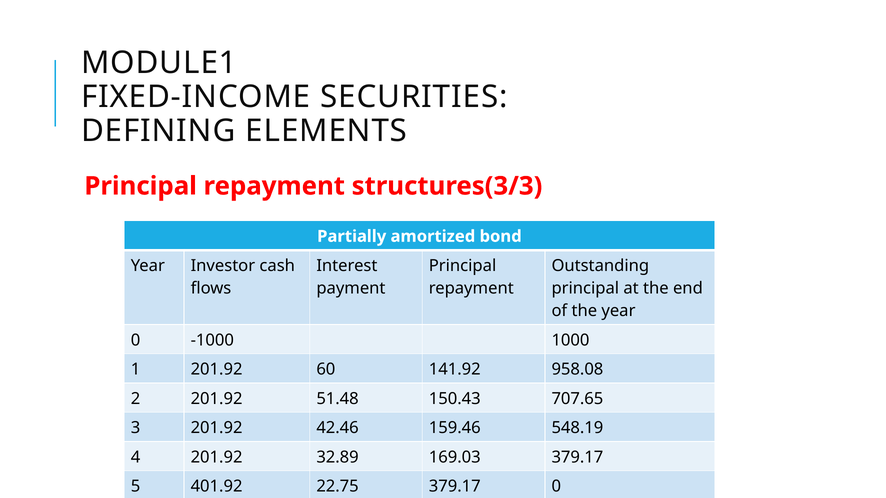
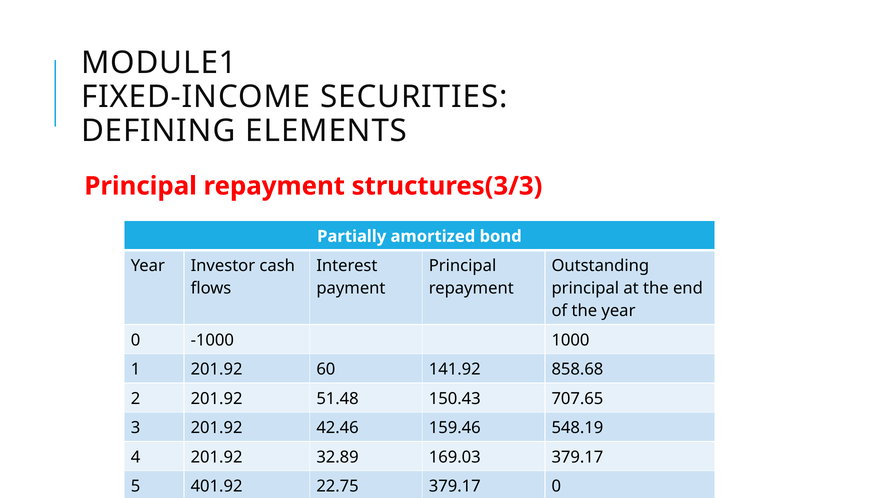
958.08: 958.08 -> 858.68
